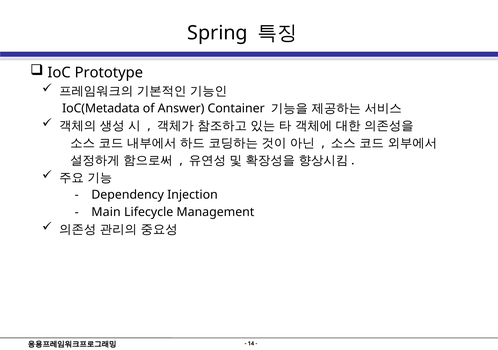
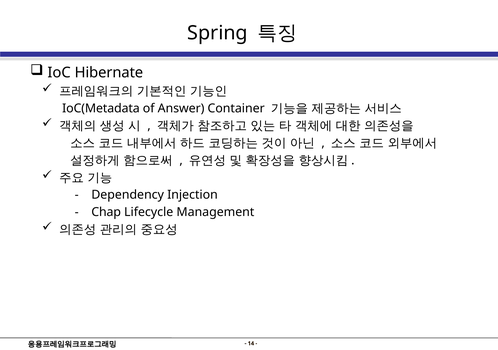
Prototype: Prototype -> Hibernate
Main: Main -> Chap
